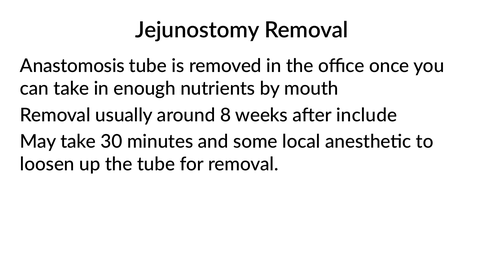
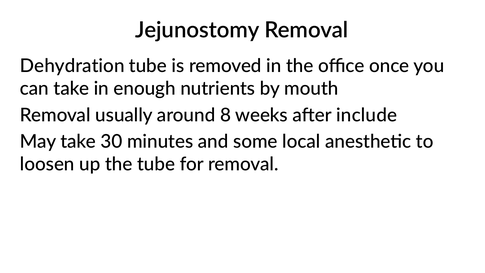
Anastomosis: Anastomosis -> Dehydration
